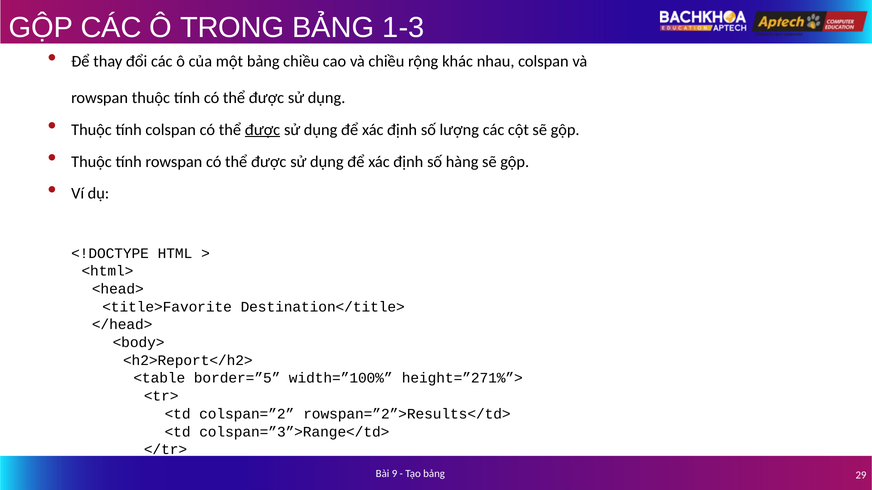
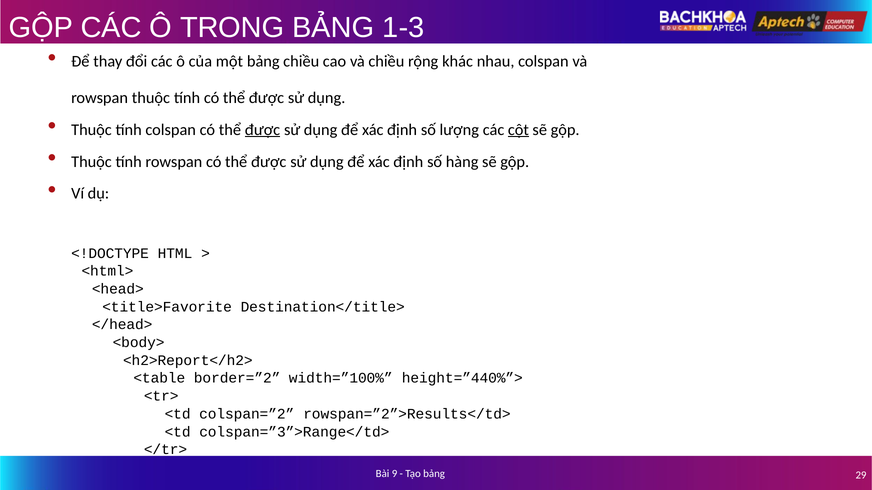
cột underline: none -> present
border=”5: border=”5 -> border=”2
height=”271%”>: height=”271%”> -> height=”440%”>
